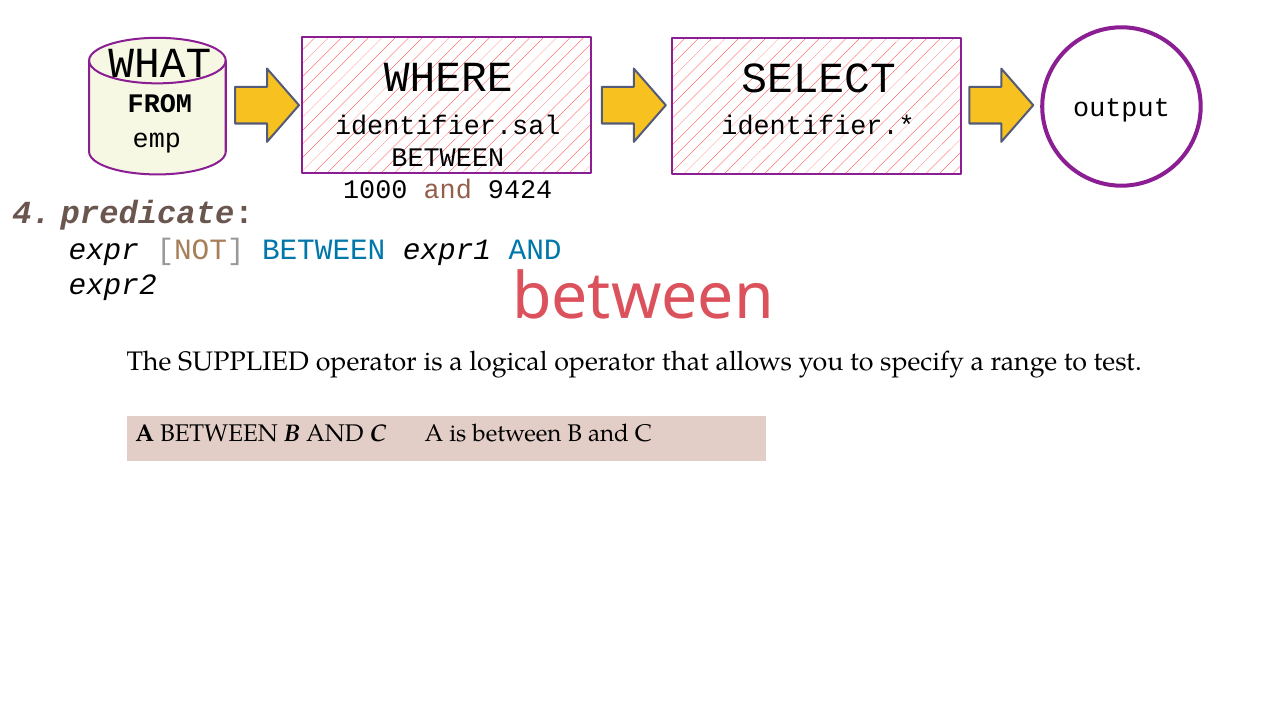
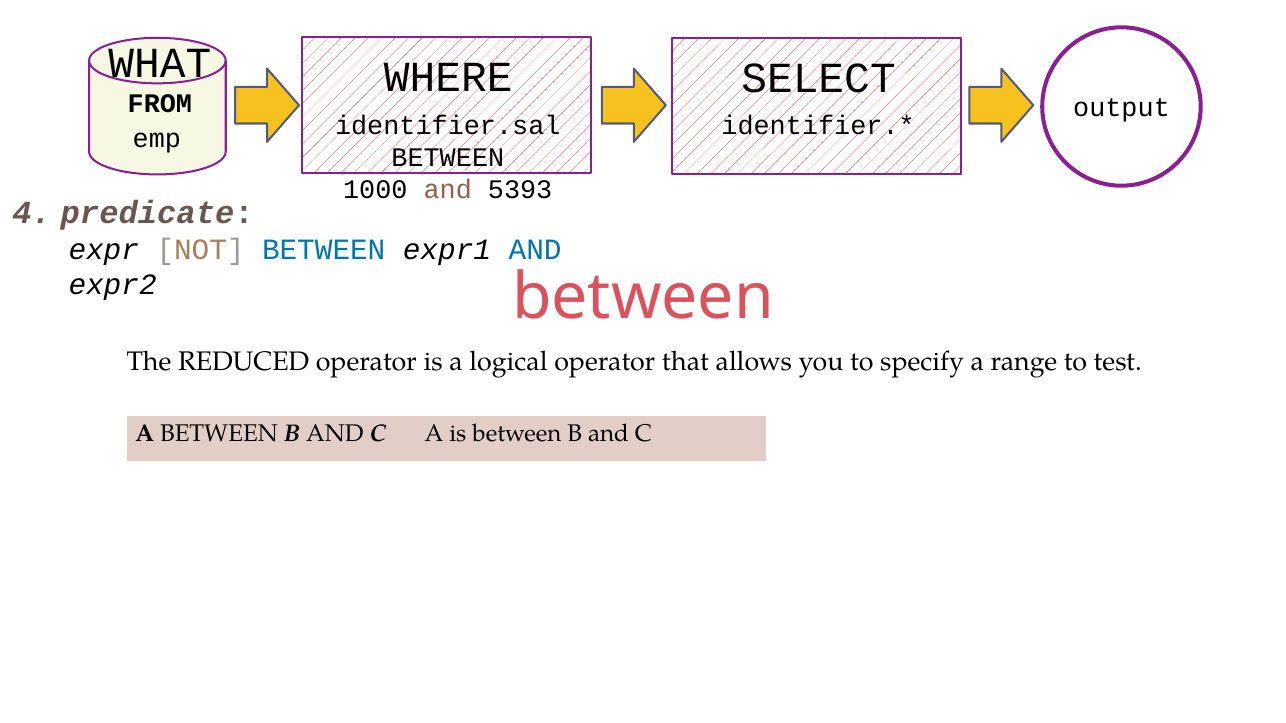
9424: 9424 -> 5393
SUPPLIED: SUPPLIED -> REDUCED
